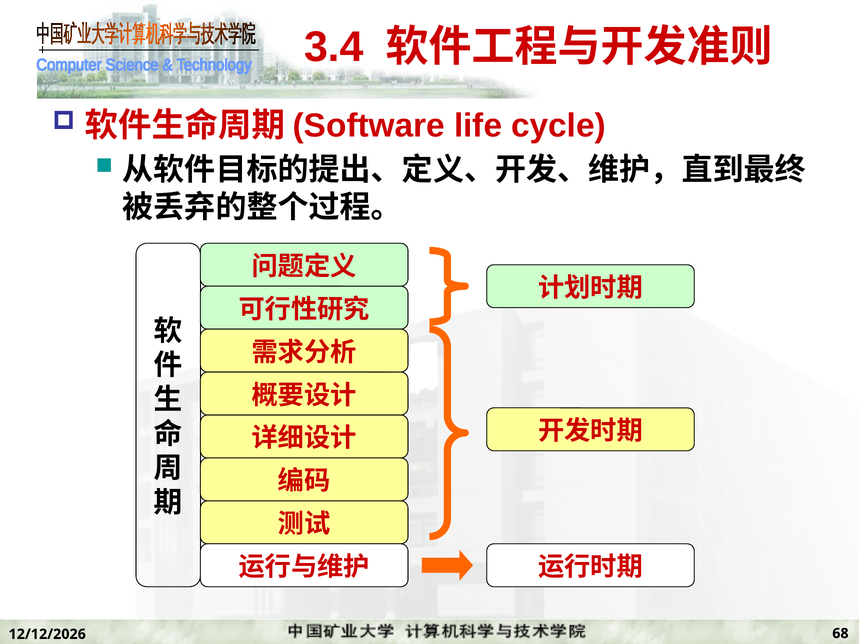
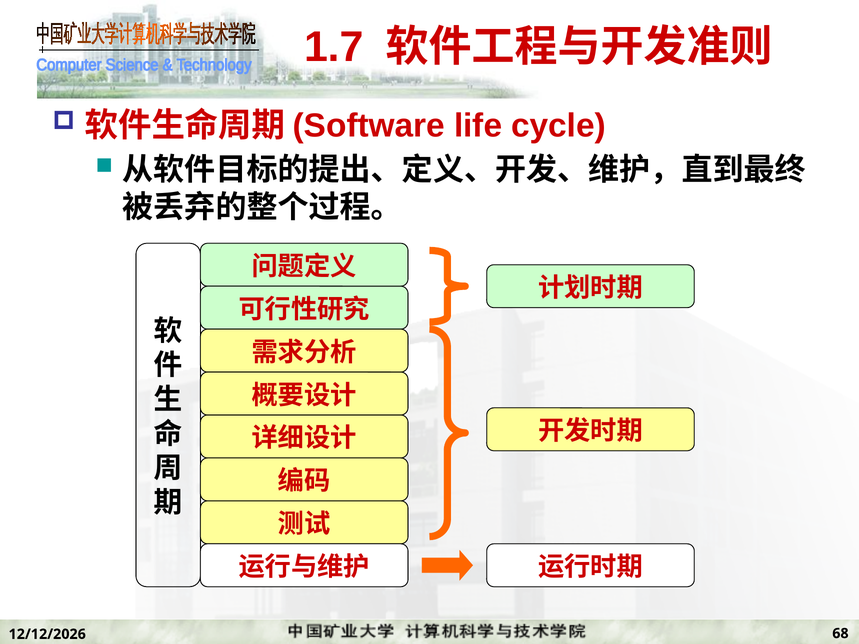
3.4: 3.4 -> 1.7
